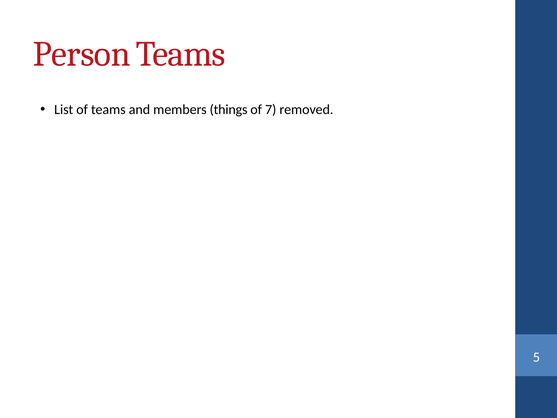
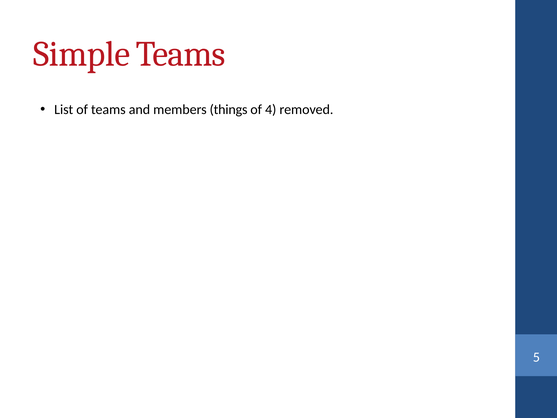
Person: Person -> Simple
7: 7 -> 4
